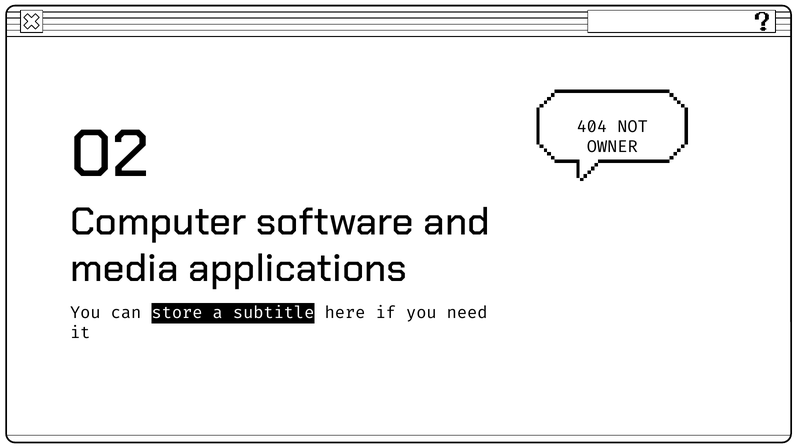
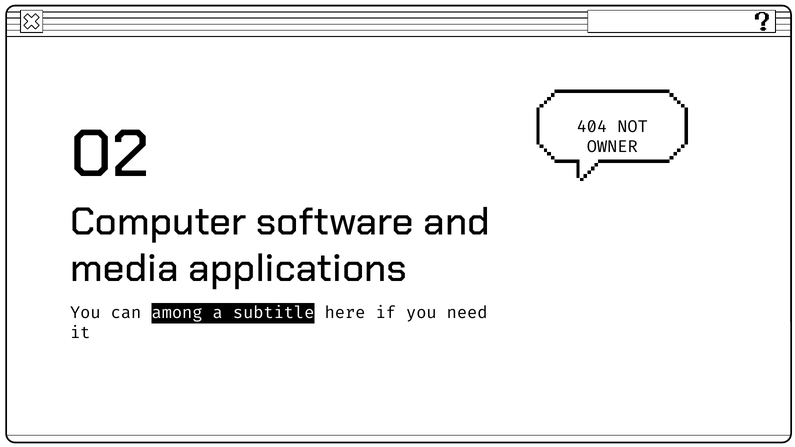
store: store -> among
